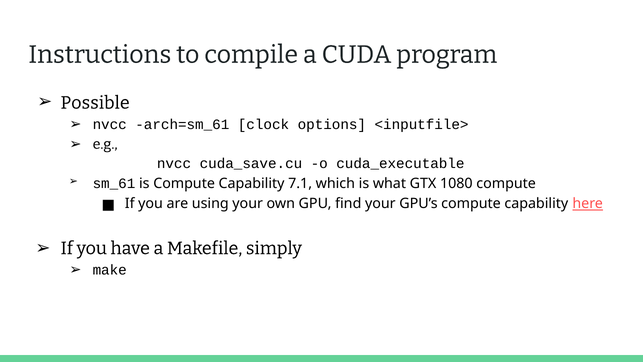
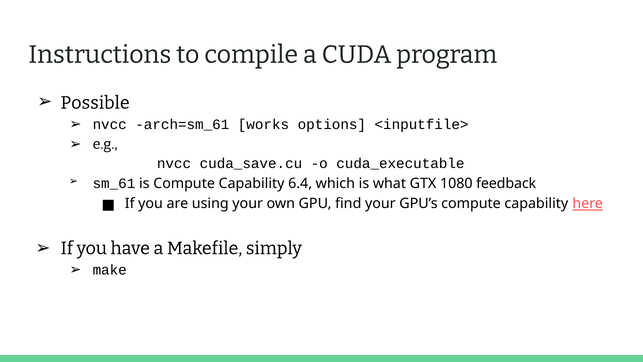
clock: clock -> works
7.1: 7.1 -> 6.4
1080 compute: compute -> feedback
